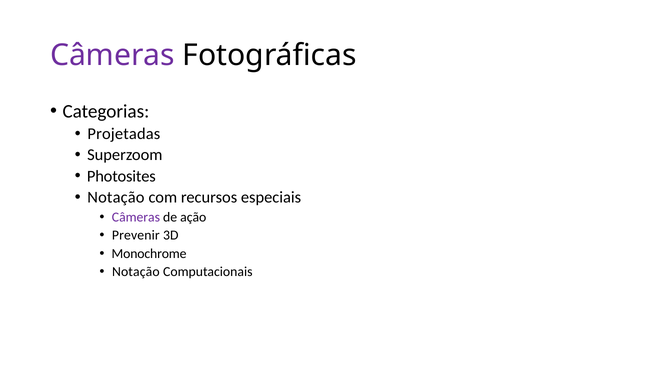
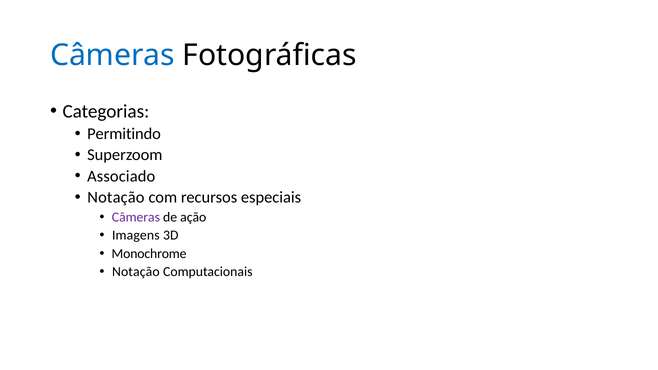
Câmeras at (112, 55) colour: purple -> blue
Projetadas: Projetadas -> Permitindo
Photosites: Photosites -> Associado
Prevenir: Prevenir -> Imagens
